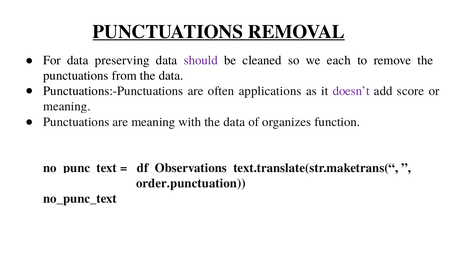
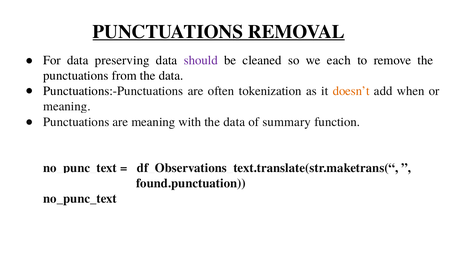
applications: applications -> tokenization
doesn’t colour: purple -> orange
score: score -> when
organizes: organizes -> summary
order.punctuation: order.punctuation -> found.punctuation
